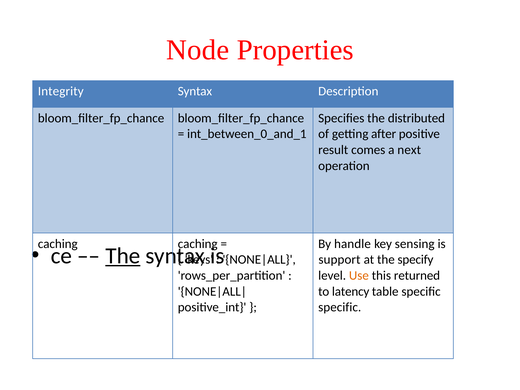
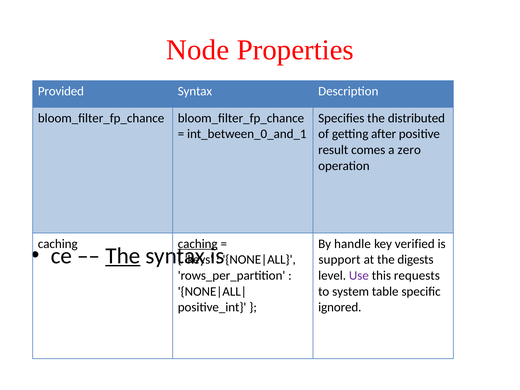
Integrity: Integrity -> Provided
next: next -> zero
caching at (198, 244) underline: none -> present
sensing: sensing -> verified
specify: specify -> digests
Use colour: orange -> purple
returned: returned -> requests
latency: latency -> system
specific at (340, 307): specific -> ignored
